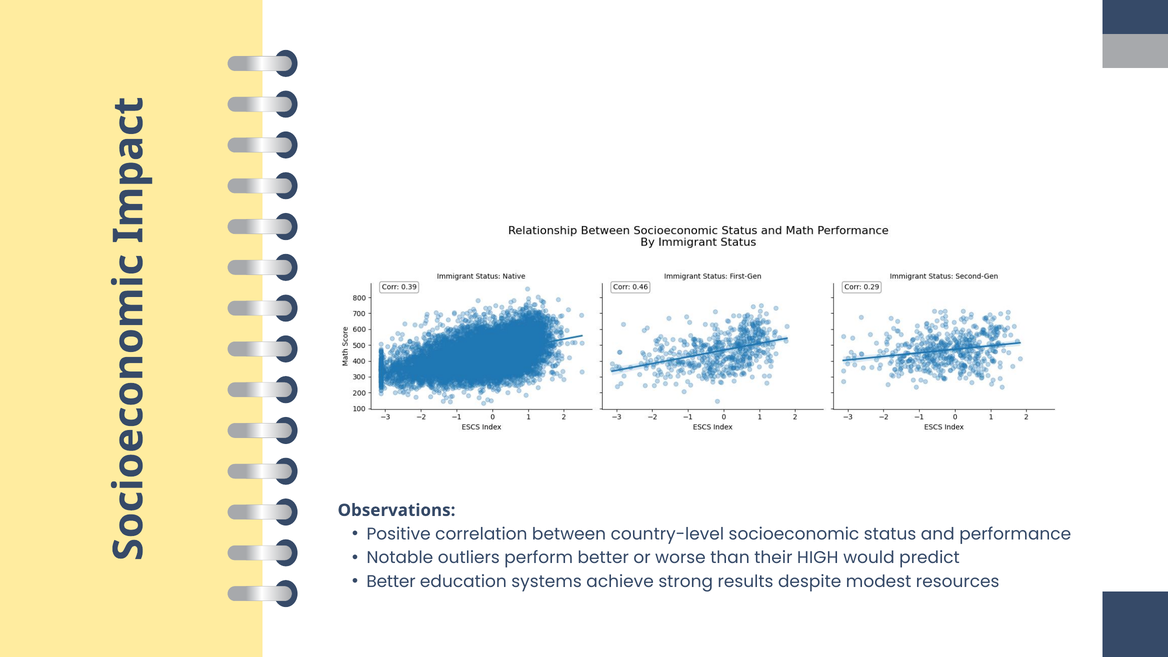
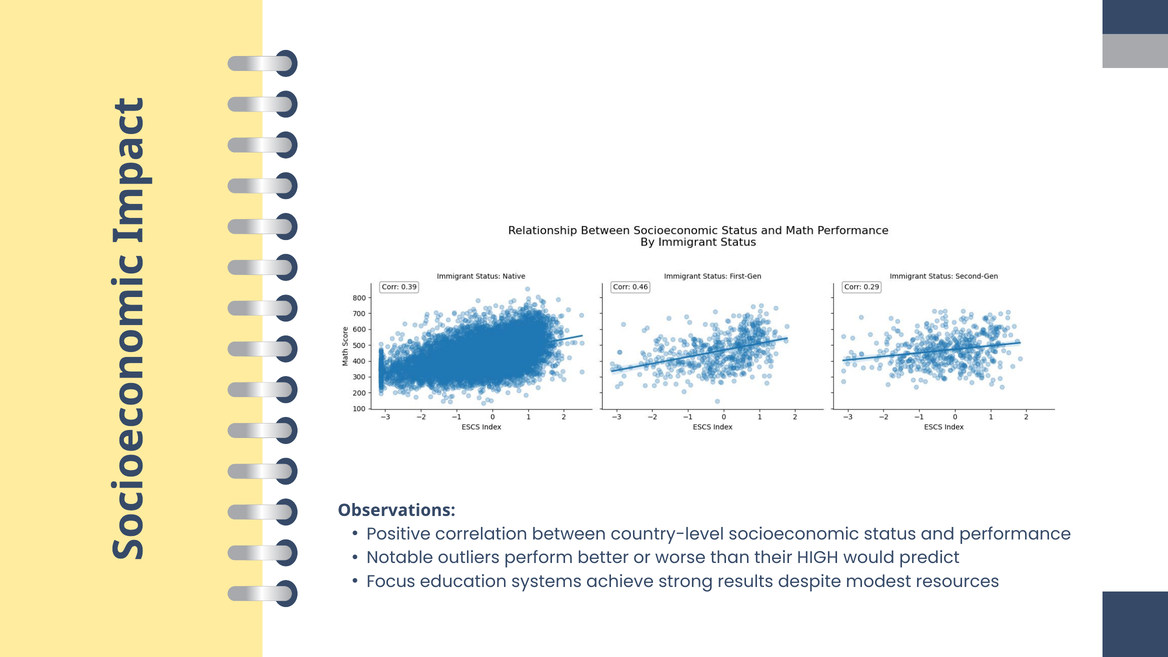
Better at (391, 582): Better -> Focus
